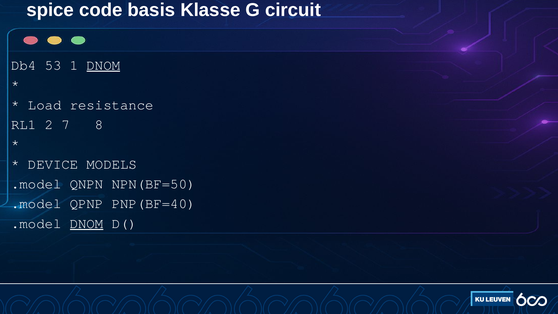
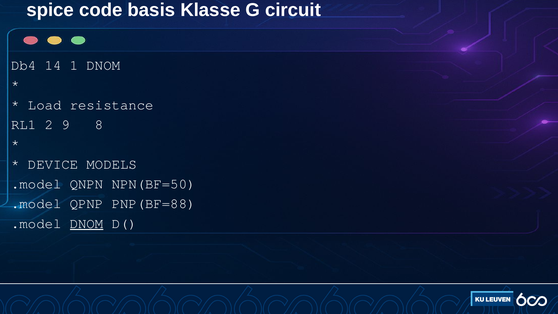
53: 53 -> 14
DNOM at (103, 65) underline: present -> none
7: 7 -> 9
PNP(BF=40: PNP(BF=40 -> PNP(BF=88
